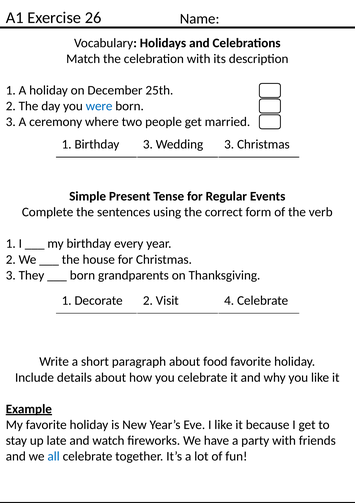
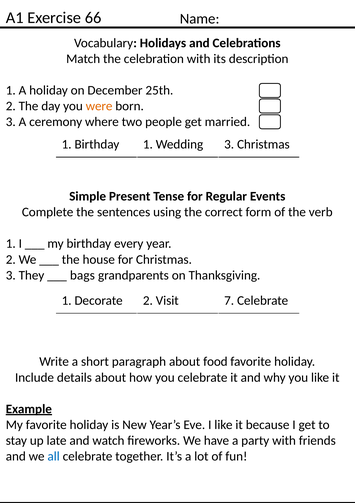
26: 26 -> 66
were colour: blue -> orange
Birthday 3: 3 -> 1
born at (82, 275): born -> bags
4: 4 -> 7
